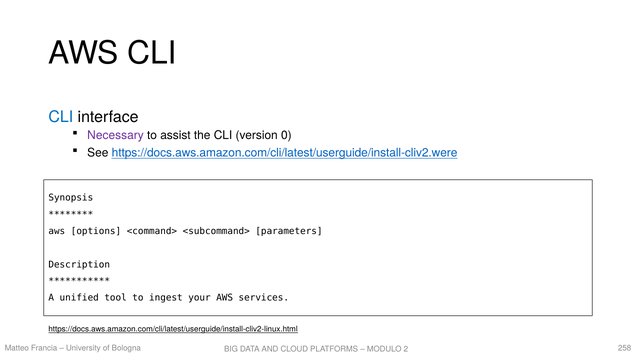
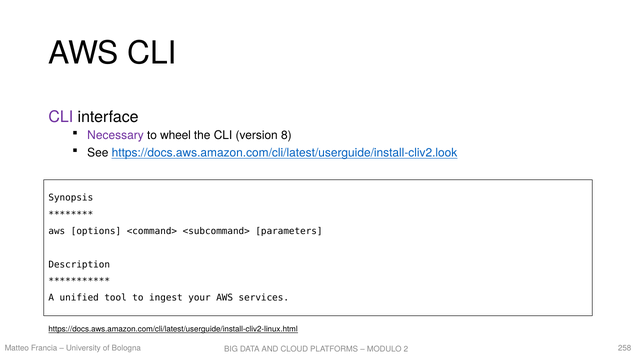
CLI at (61, 117) colour: blue -> purple
assist: assist -> wheel
0: 0 -> 8
https://docs.aws.amazon.com/cli/latest/userguide/install-cliv2.were: https://docs.aws.amazon.com/cli/latest/userguide/install-cliv2.were -> https://docs.aws.amazon.com/cli/latest/userguide/install-cliv2.look
